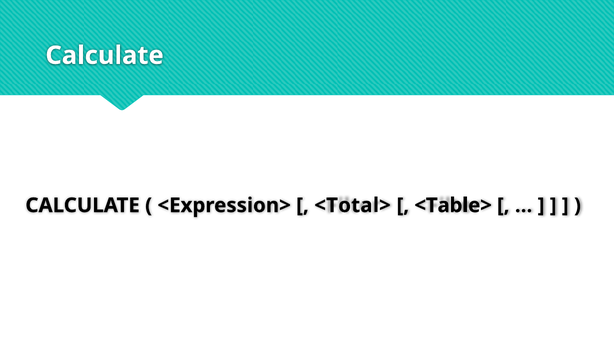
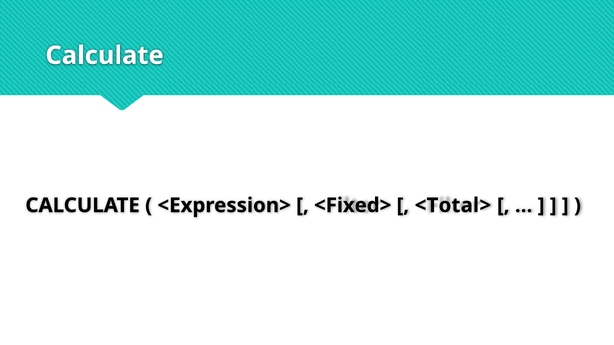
<Total>: <Total> -> <Fixed>
<Table>: <Table> -> <Total>
